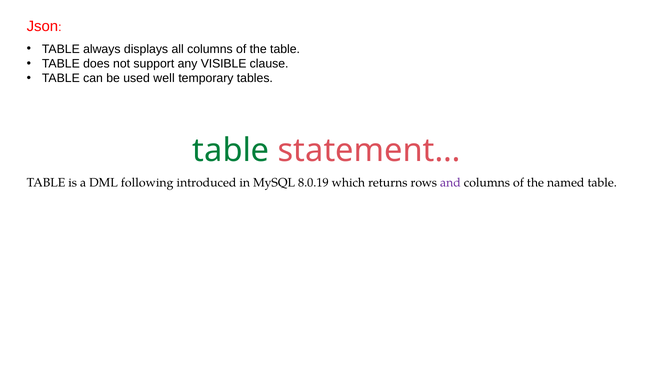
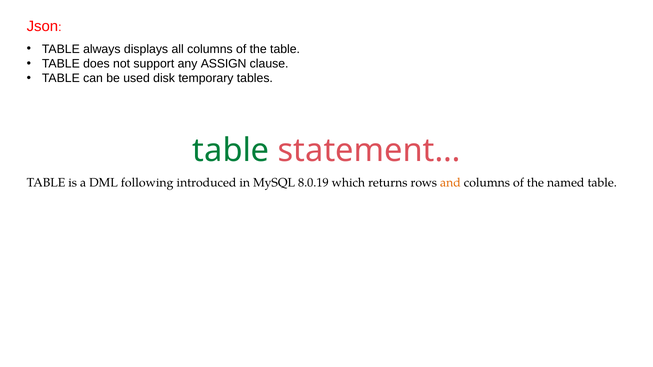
VISIBLE: VISIBLE -> ASSIGN
well: well -> disk
and colour: purple -> orange
